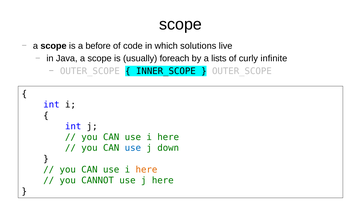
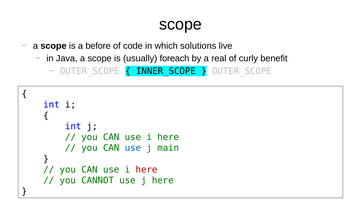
lists: lists -> real
infinite: infinite -> benefit
down: down -> main
here at (146, 170) colour: orange -> red
